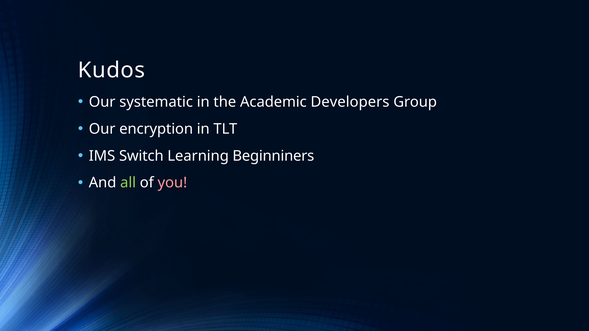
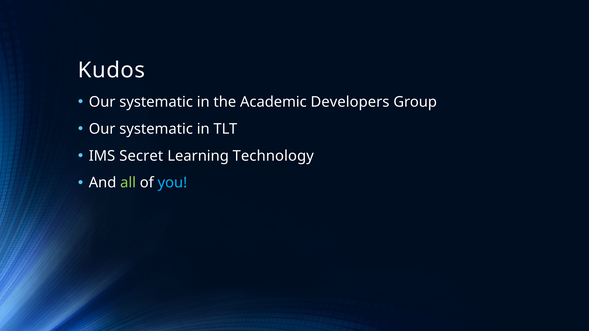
encryption at (156, 129): encryption -> systematic
Switch: Switch -> Secret
Beginniners: Beginniners -> Technology
you colour: pink -> light blue
